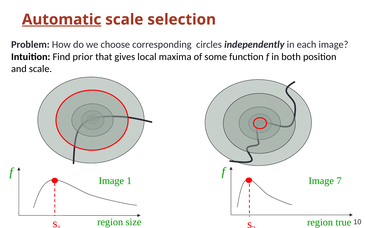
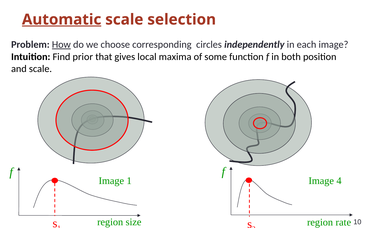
How underline: none -> present
7: 7 -> 4
true: true -> rate
